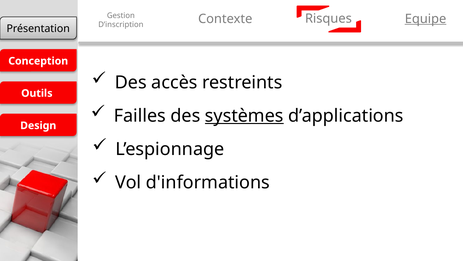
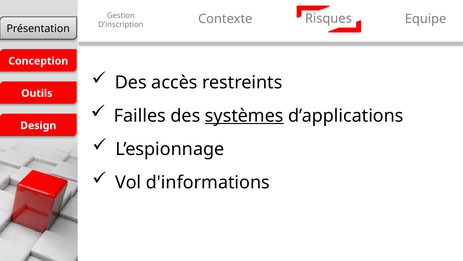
Equipe underline: present -> none
